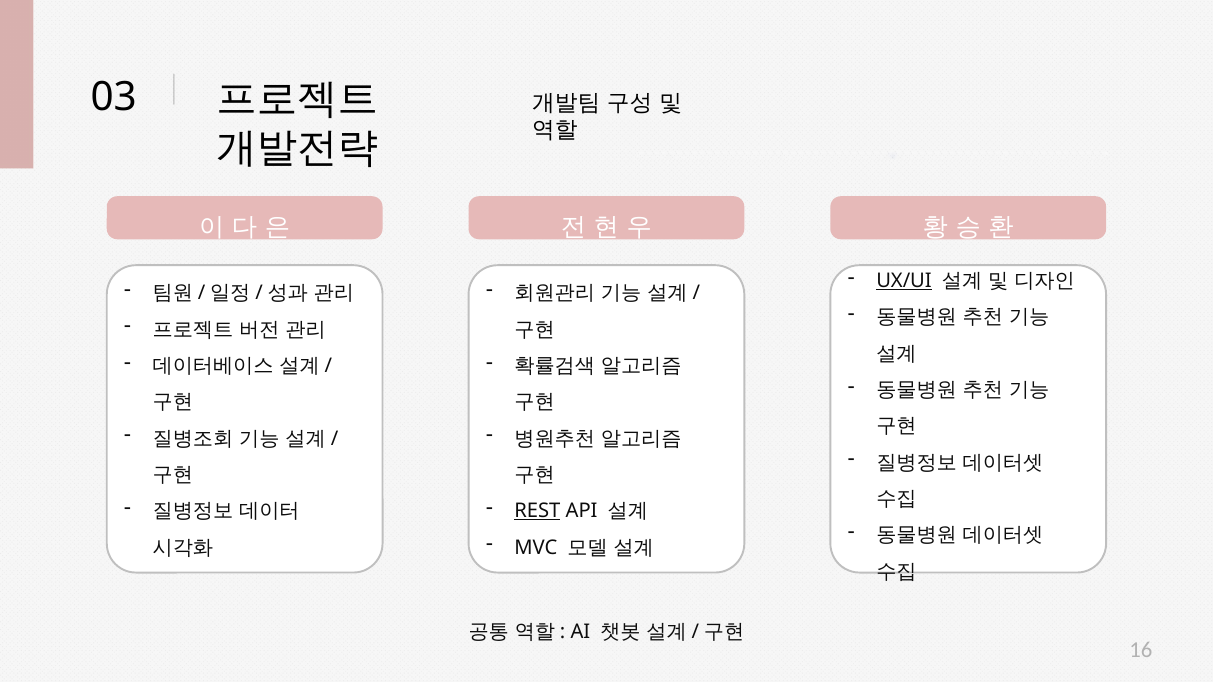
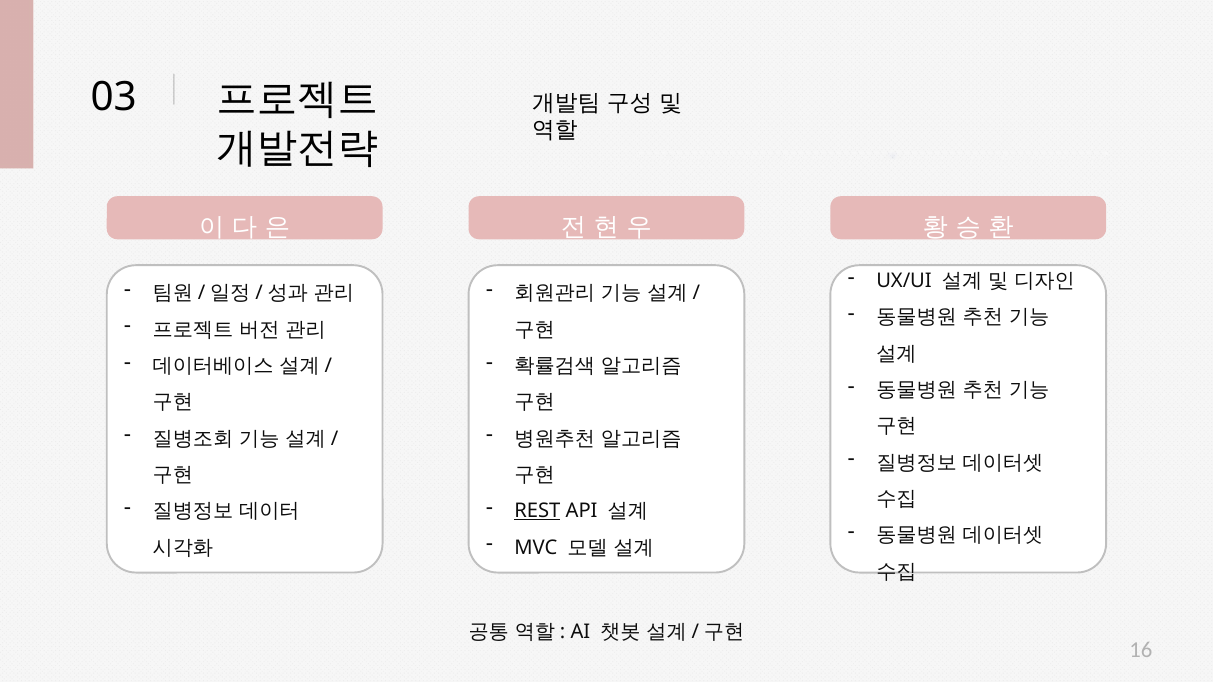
UX/UI underline: present -> none
